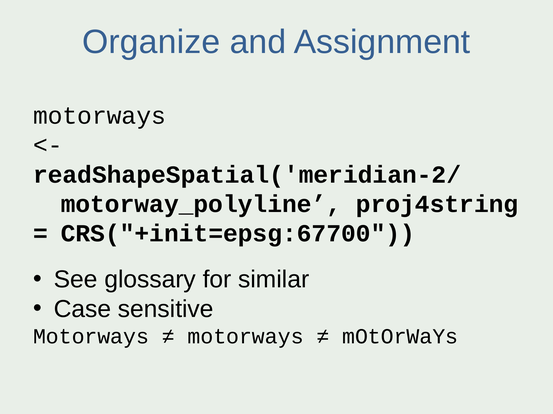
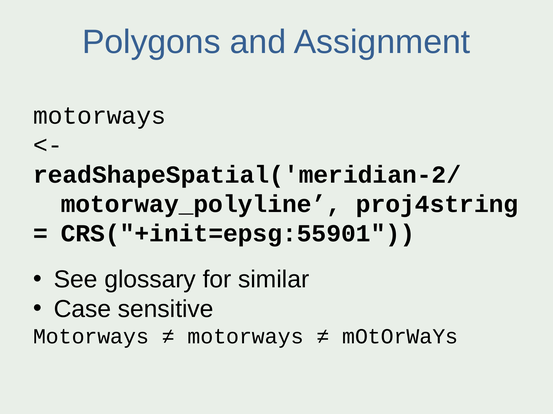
Organize: Organize -> Polygons
CRS("+init=epsg:67700: CRS("+init=epsg:67700 -> CRS("+init=epsg:55901
